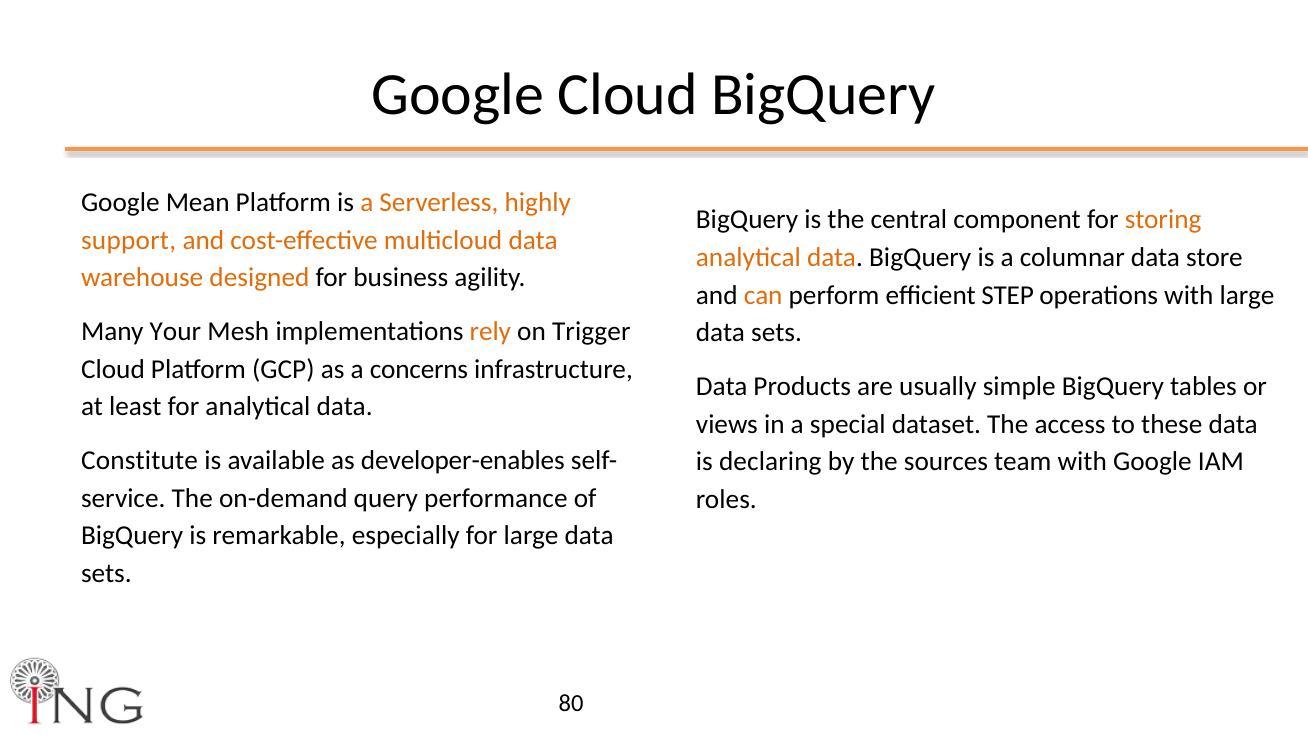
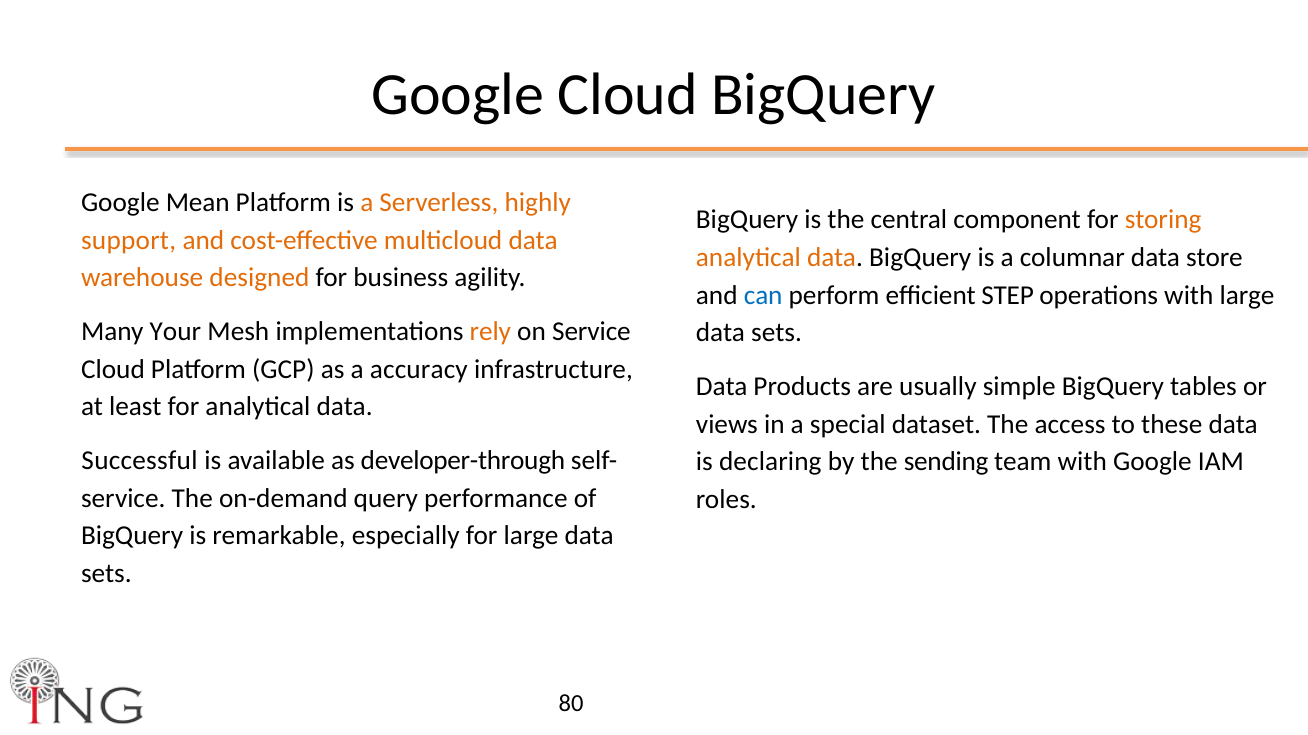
can colour: orange -> blue
on Trigger: Trigger -> Service
concerns: concerns -> accuracy
Constitute: Constitute -> Successful
developer-enables: developer-enables -> developer-through
sources: sources -> sending
